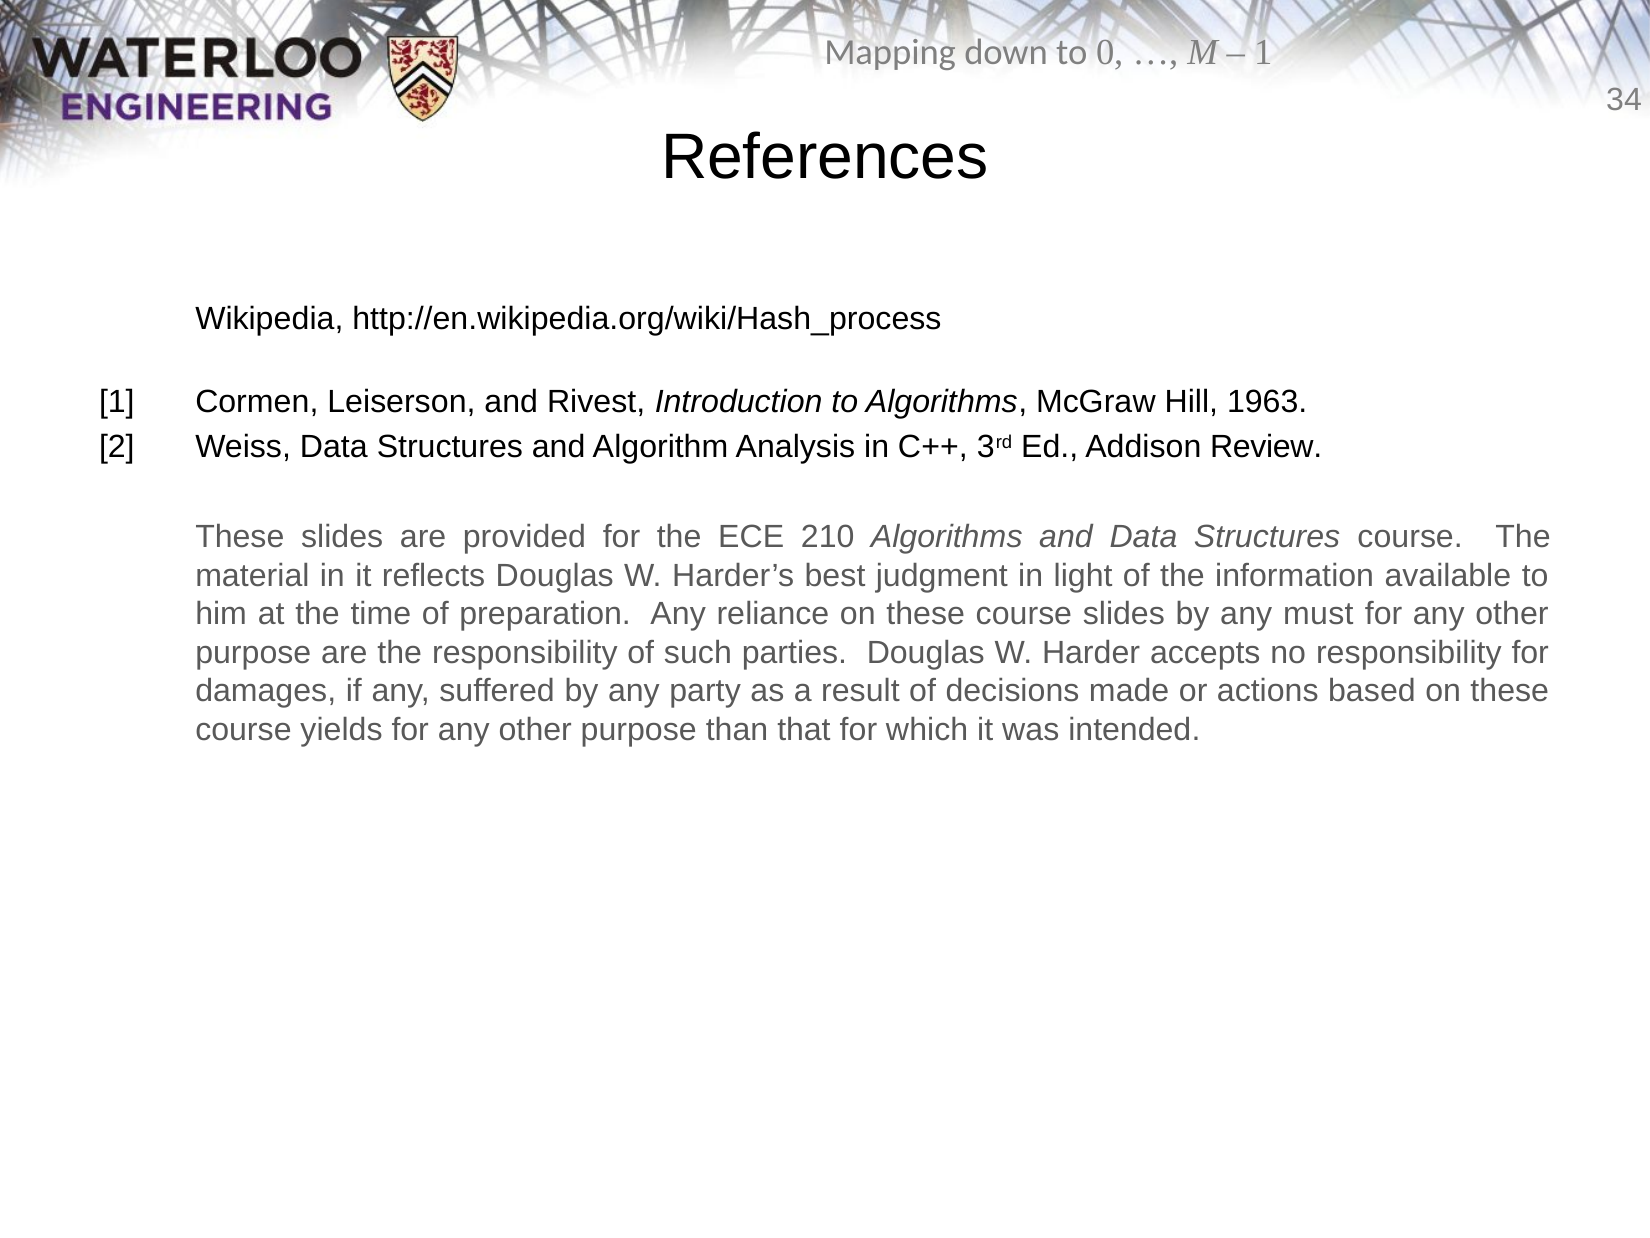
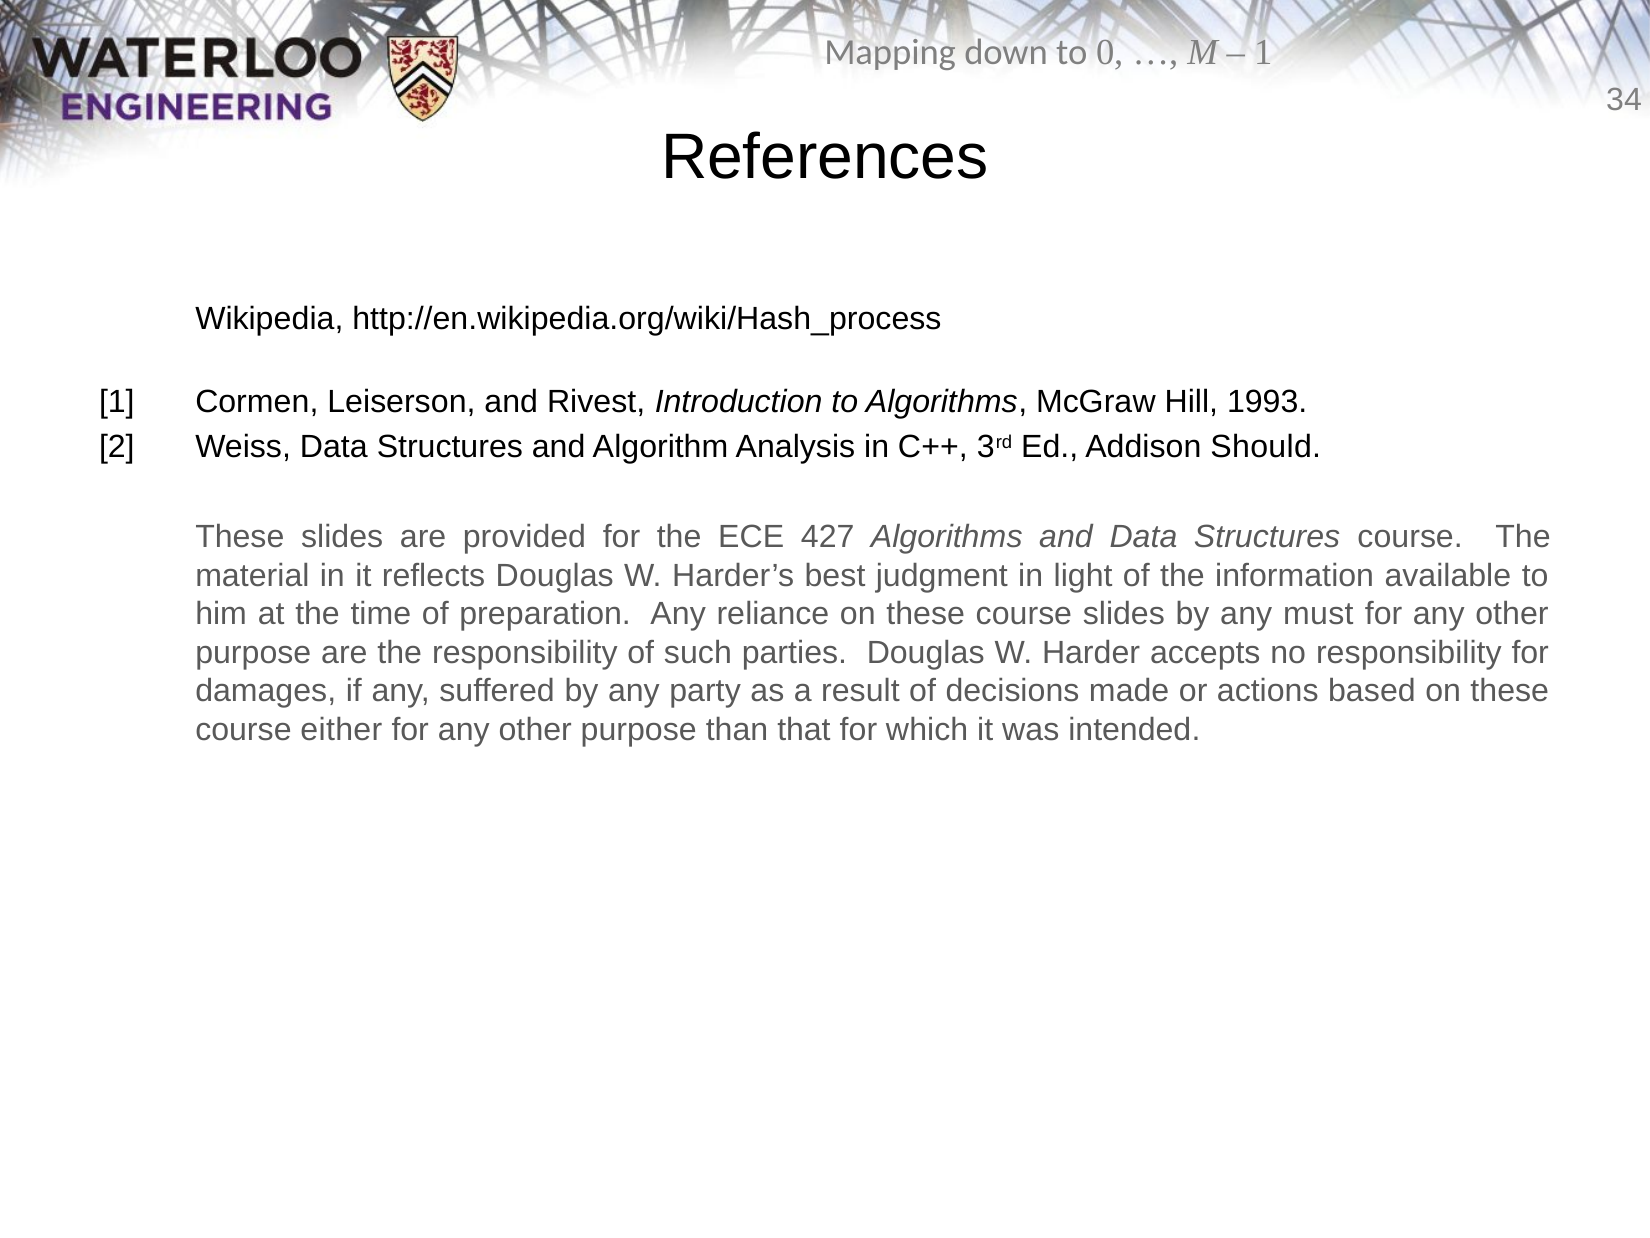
1963: 1963 -> 1993
Review: Review -> Should
210: 210 -> 427
yields: yields -> either
